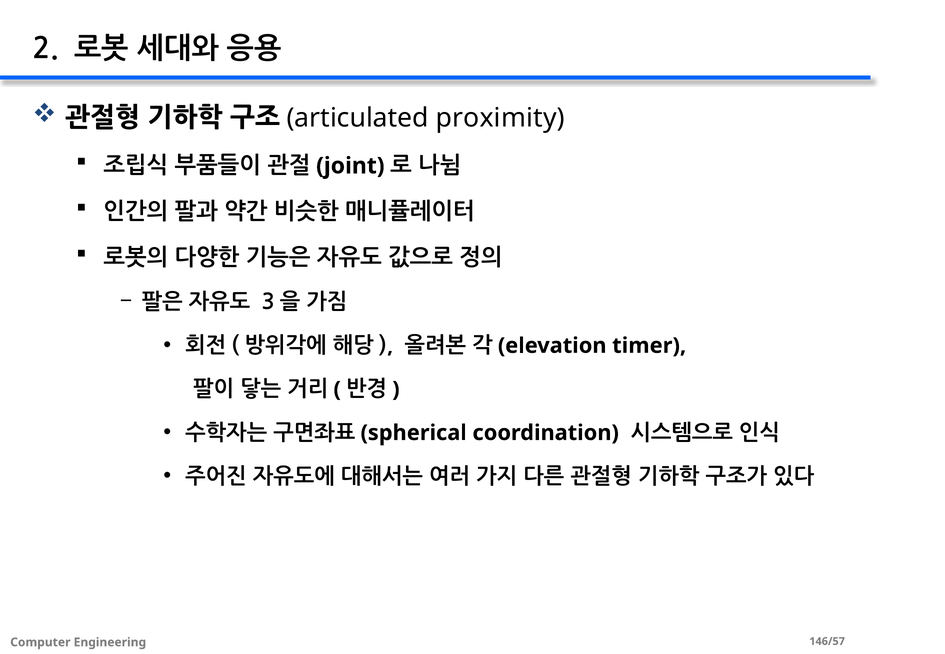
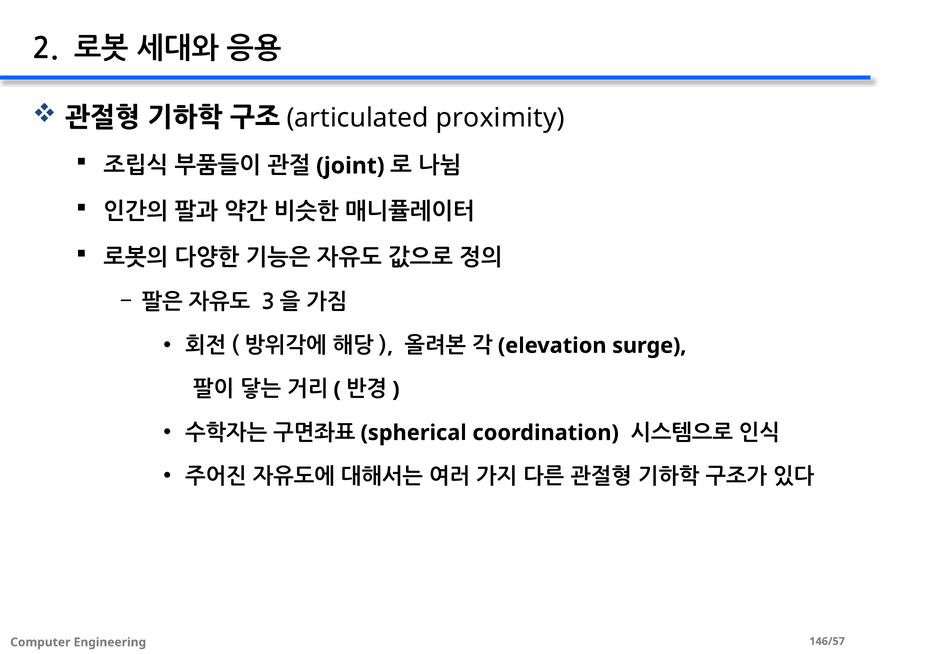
timer: timer -> surge
